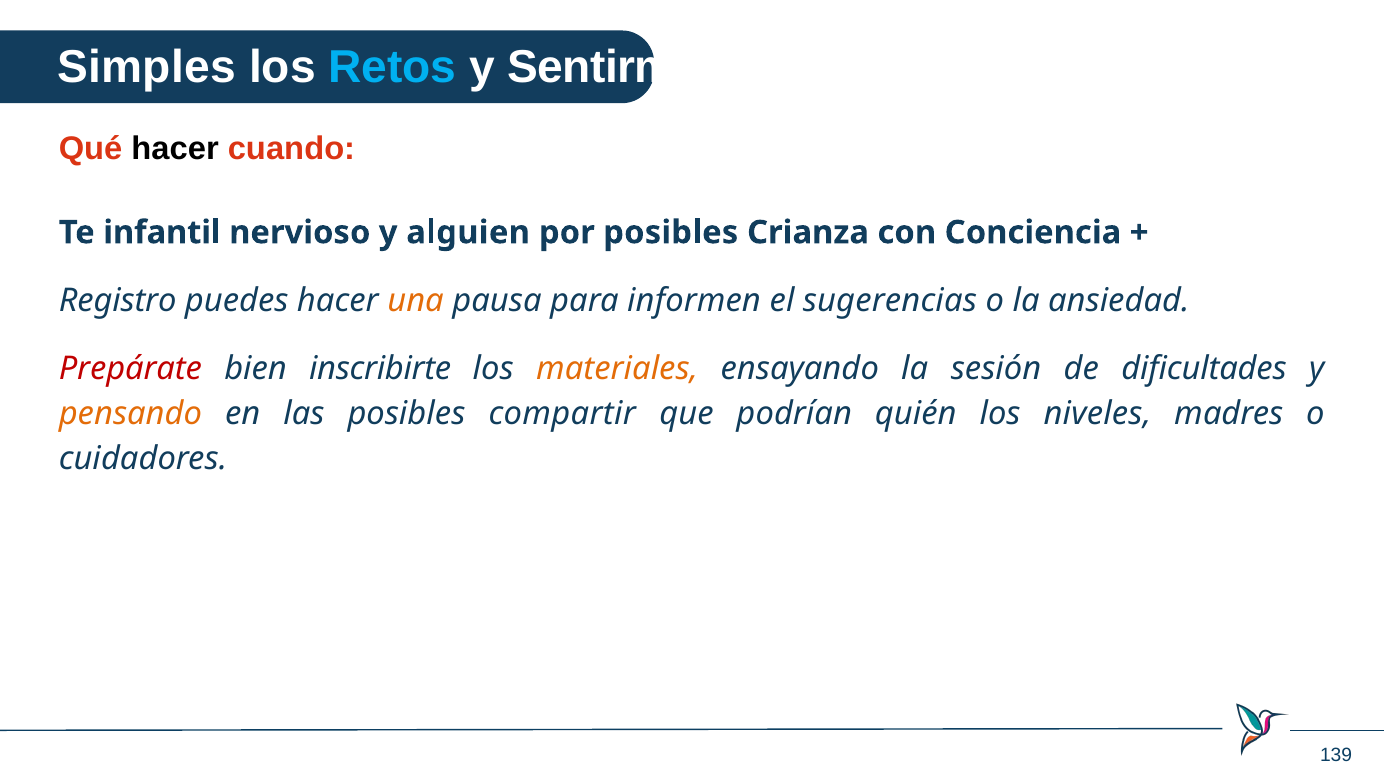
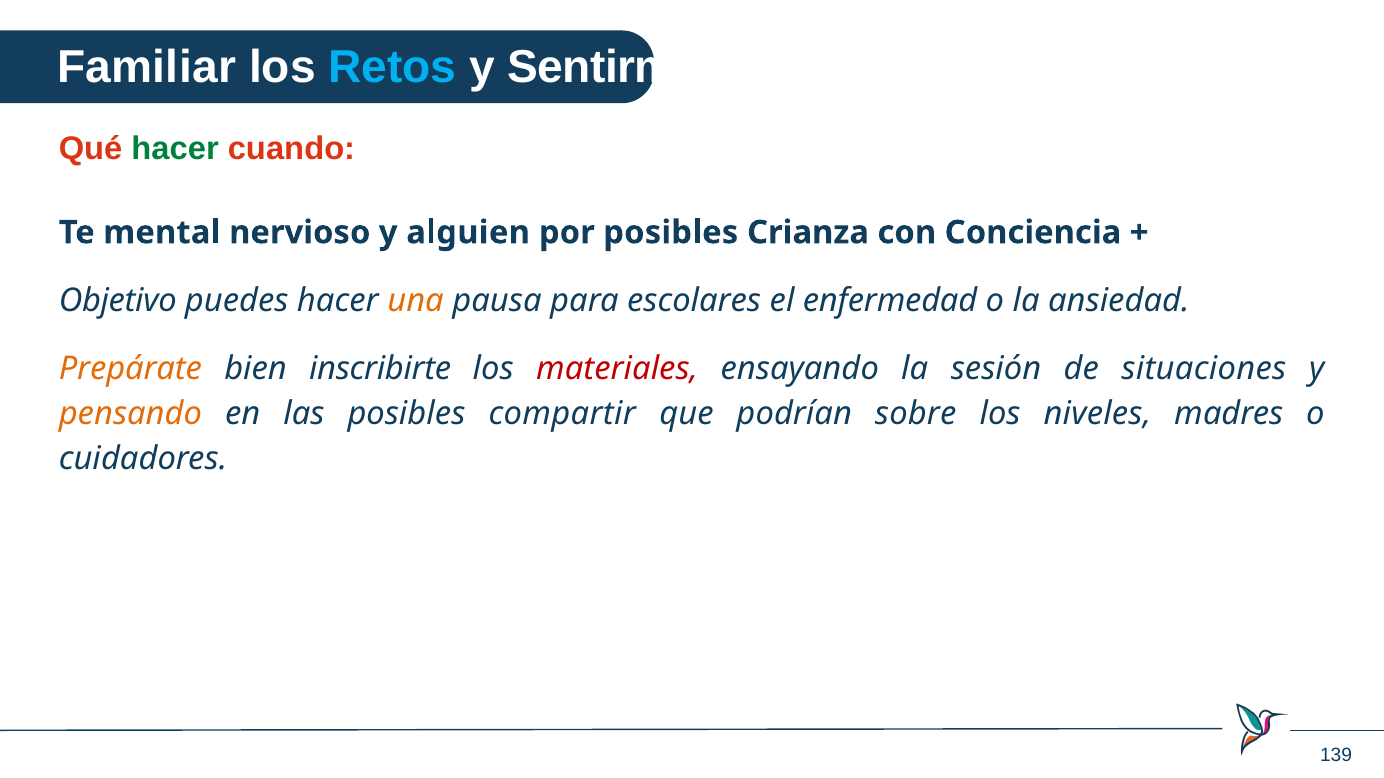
Simples: Simples -> Familiar
hacer at (175, 148) colour: black -> green
infantil: infantil -> mental
Registro: Registro -> Objetivo
informen: informen -> escolares
sugerencias: sugerencias -> enfermedad
Prepárate colour: red -> orange
materiales colour: orange -> red
dificultades: dificultades -> situaciones
quién: quién -> sobre
